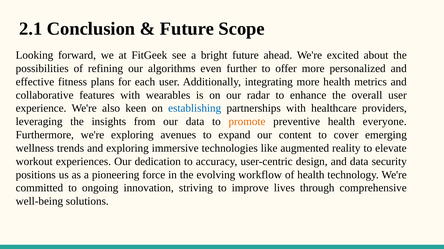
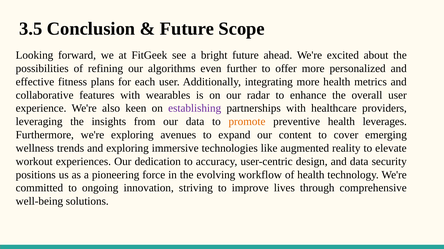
2.1: 2.1 -> 3.5
establishing colour: blue -> purple
everyone: everyone -> leverages
